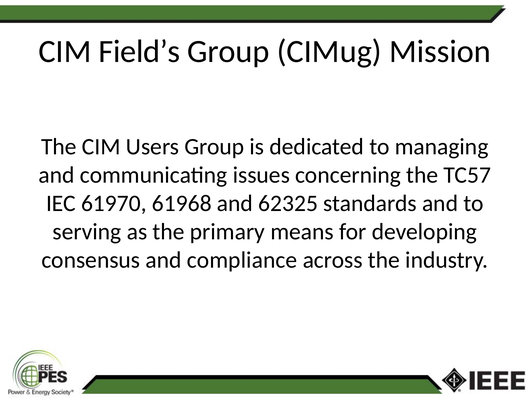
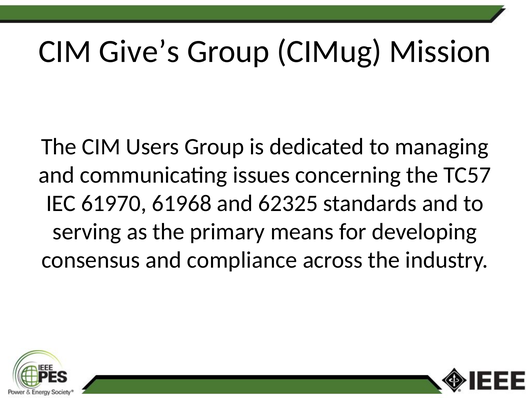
Field’s: Field’s -> Give’s
